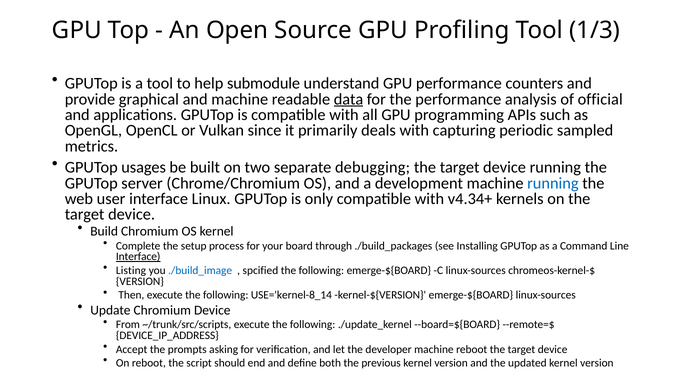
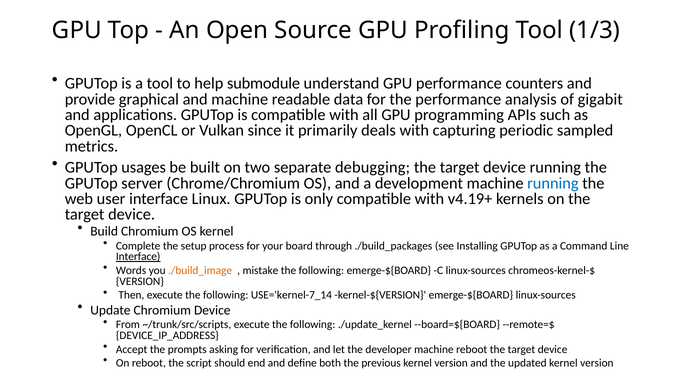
data underline: present -> none
official: official -> gigabit
v4.34+: v4.34+ -> v4.19+
Listing: Listing -> Words
./build_image colour: blue -> orange
spcified: spcified -> mistake
USE='kernel-8_14: USE='kernel-8_14 -> USE='kernel-7_14
